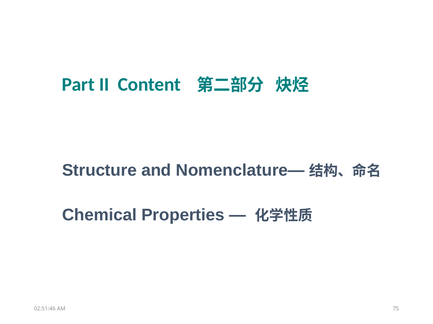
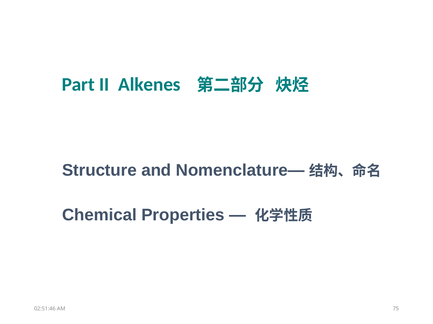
Content: Content -> Alkenes
